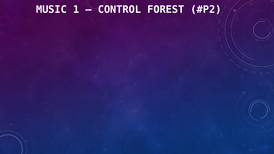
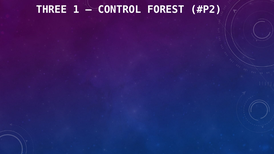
MUSIC: MUSIC -> THREE
